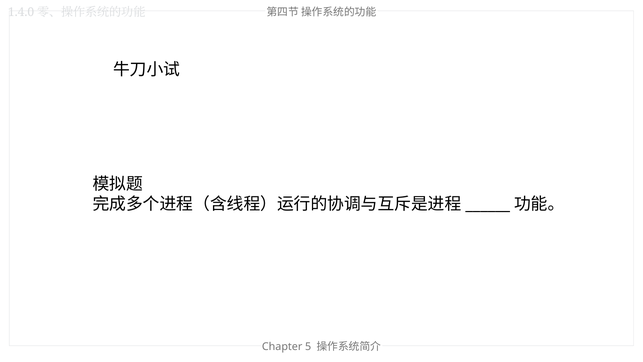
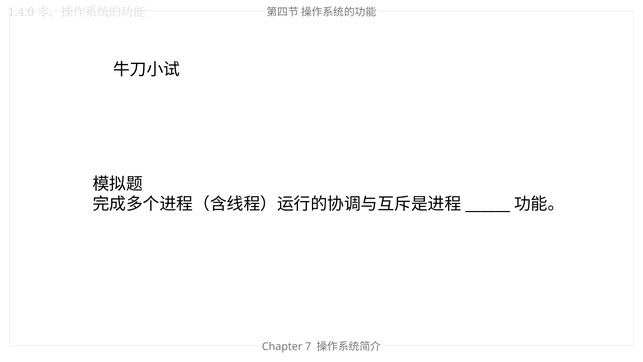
5: 5 -> 7
